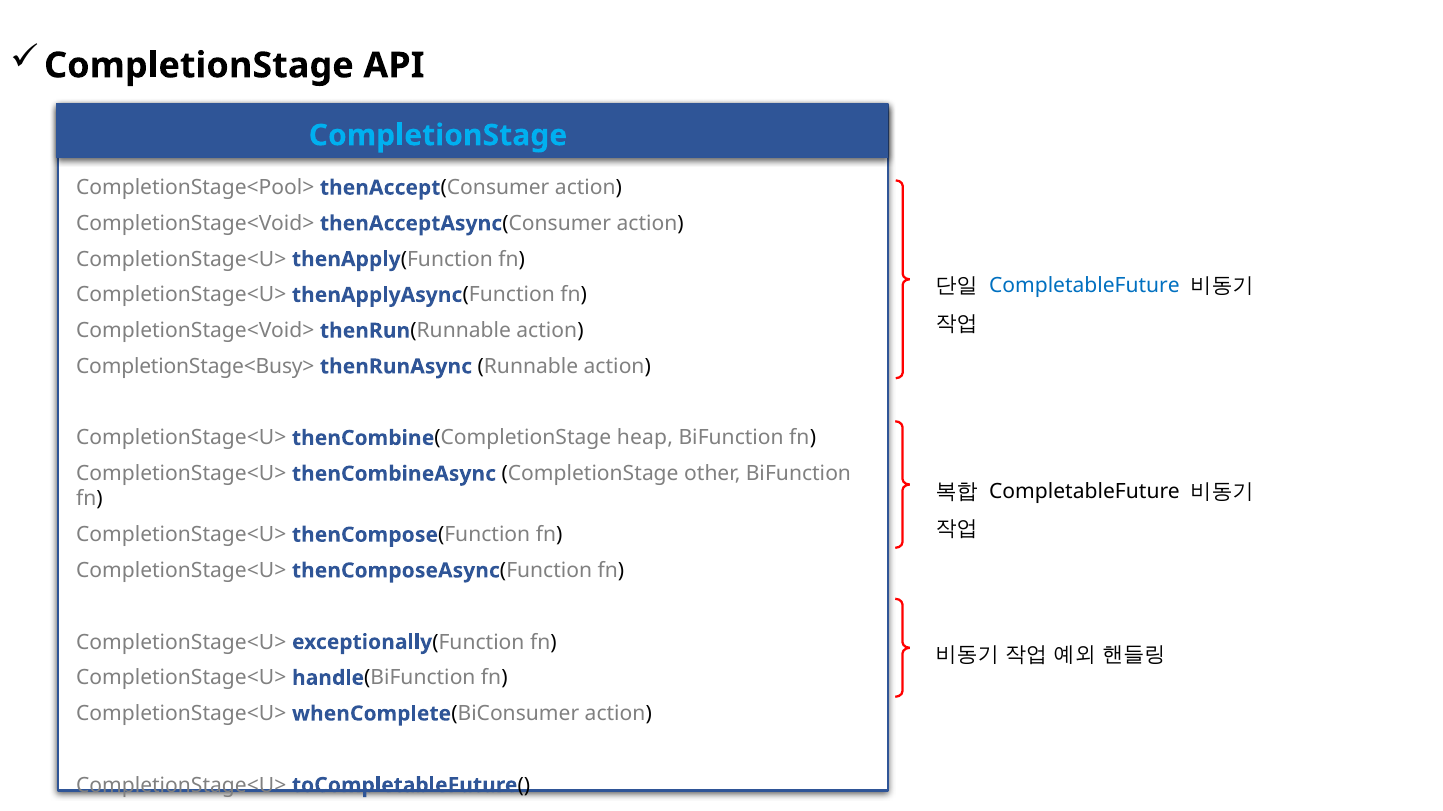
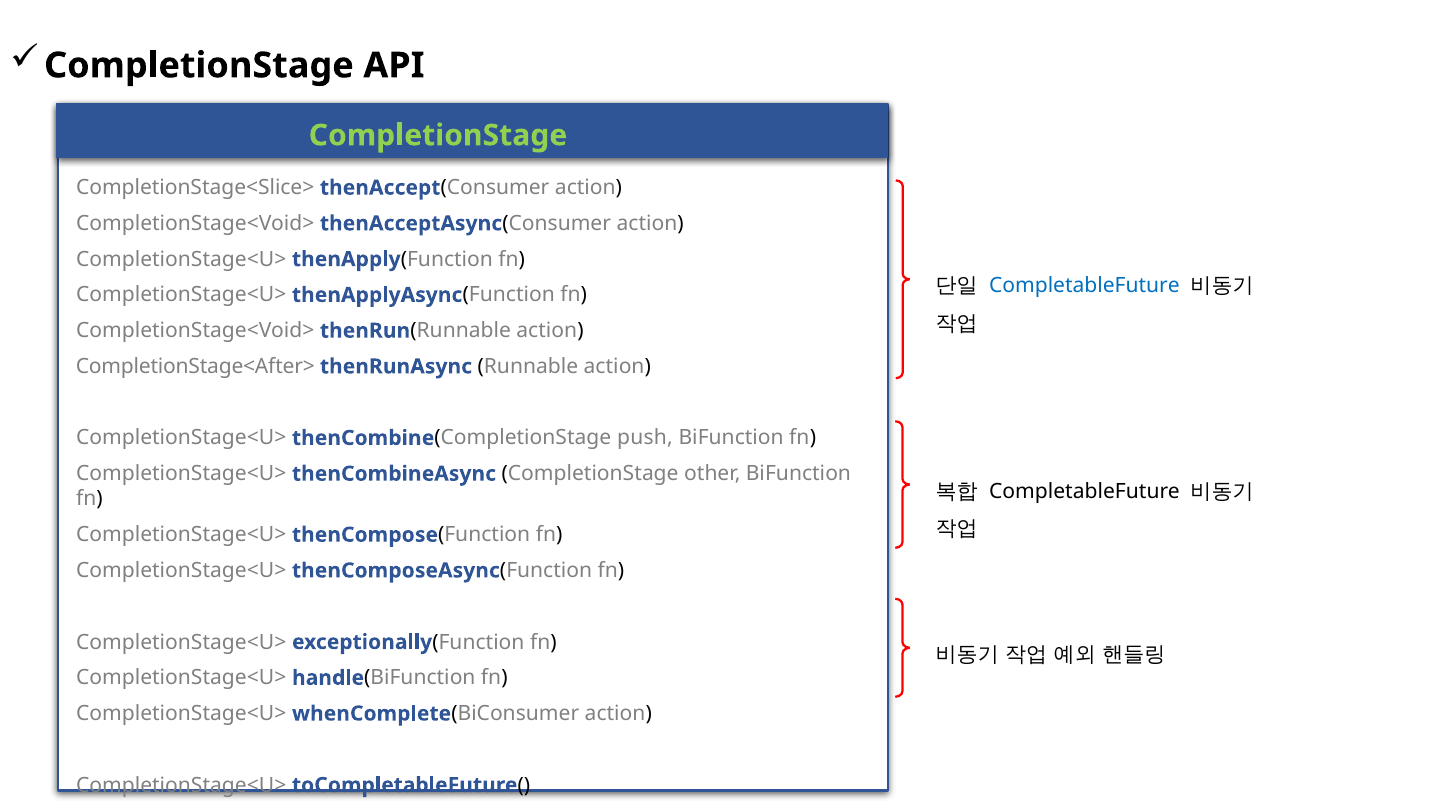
CompletionStage at (438, 135) colour: light blue -> light green
CompletionStage<Pool>: CompletionStage<Pool> -> CompletionStage<Slice>
CompletionStage<Busy>: CompletionStage<Busy> -> CompletionStage<After>
heap: heap -> push
